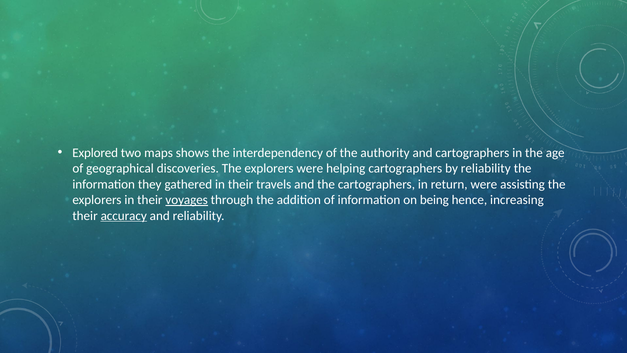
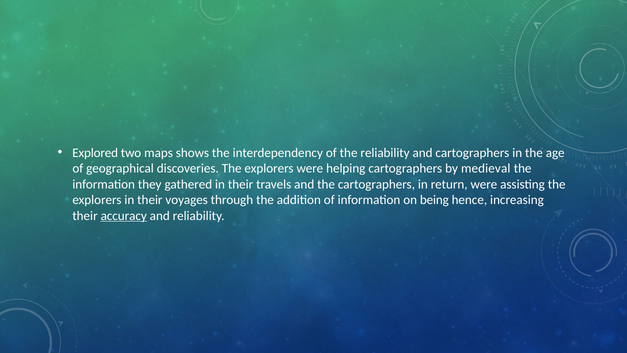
the authority: authority -> reliability
by reliability: reliability -> medieval
voyages underline: present -> none
